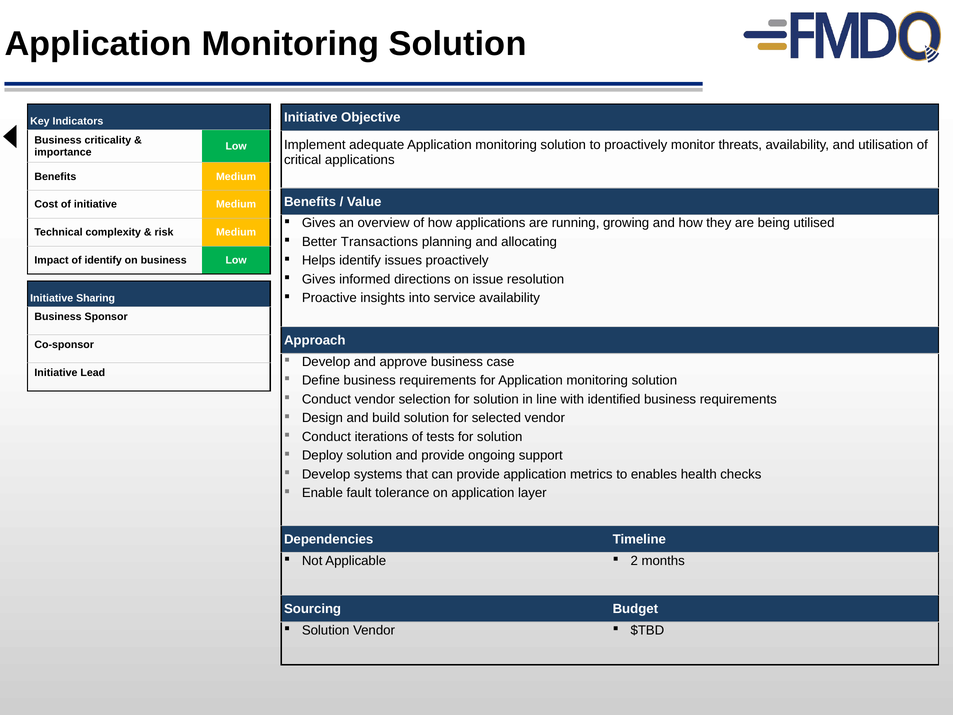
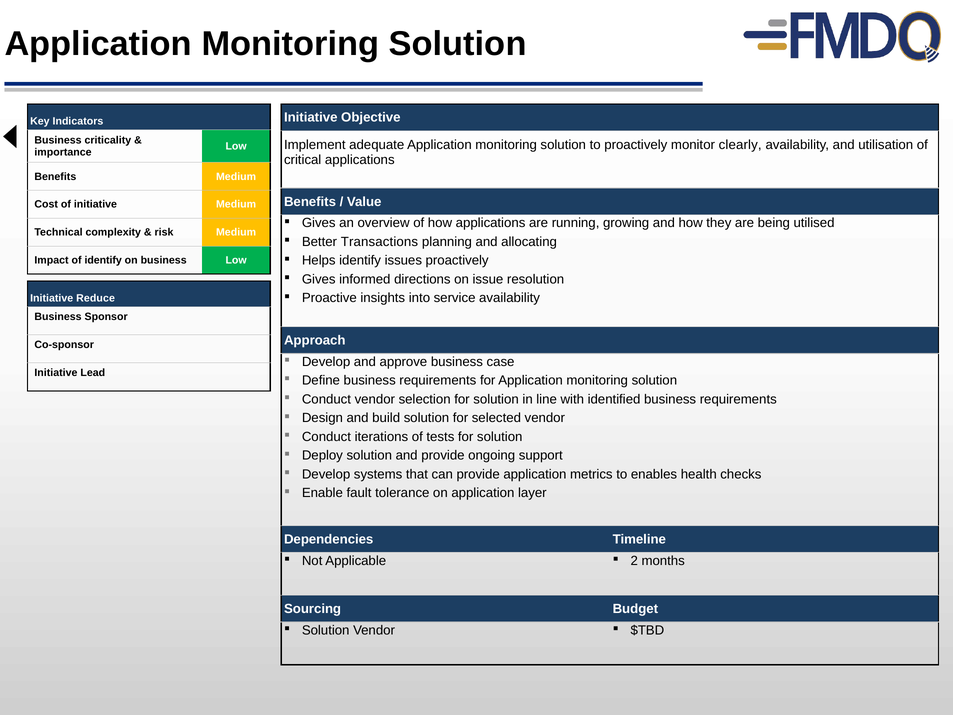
threats: threats -> clearly
Sharing: Sharing -> Reduce
